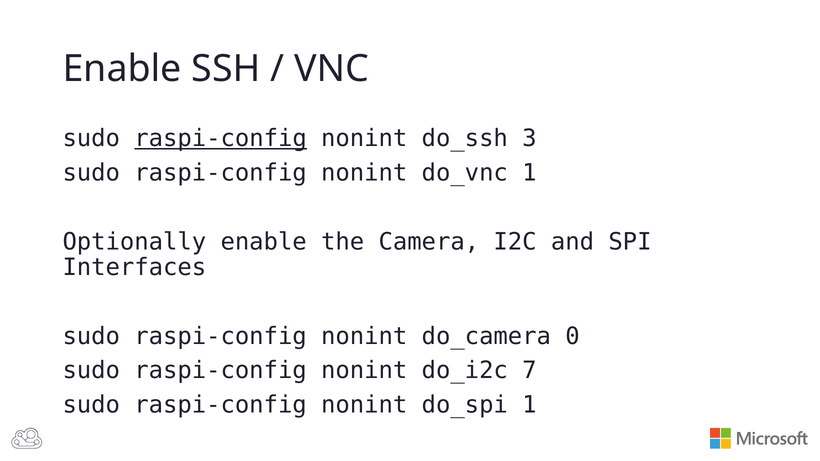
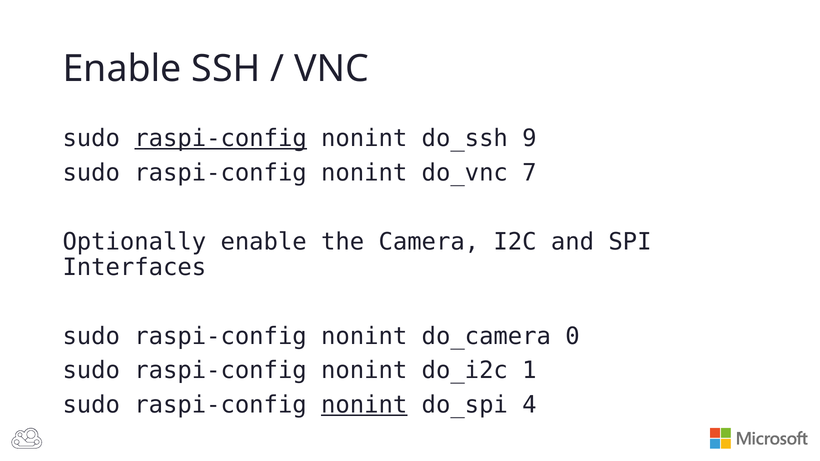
3: 3 -> 9
do_vnc 1: 1 -> 7
7: 7 -> 1
nonint at (364, 405) underline: none -> present
do_spi 1: 1 -> 4
